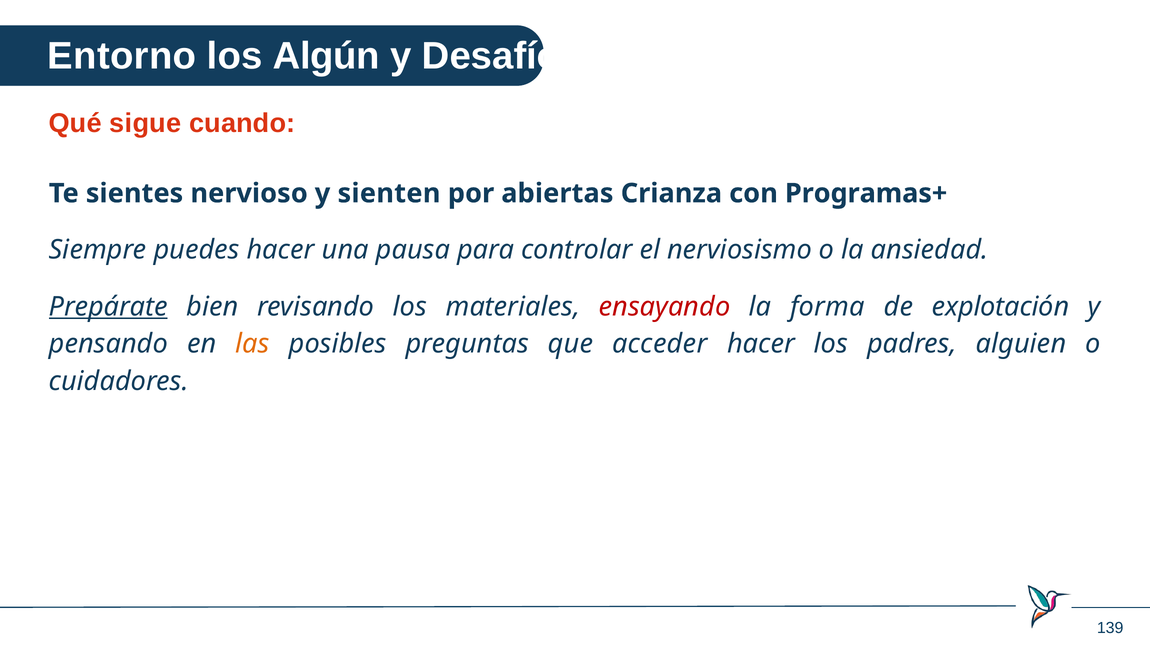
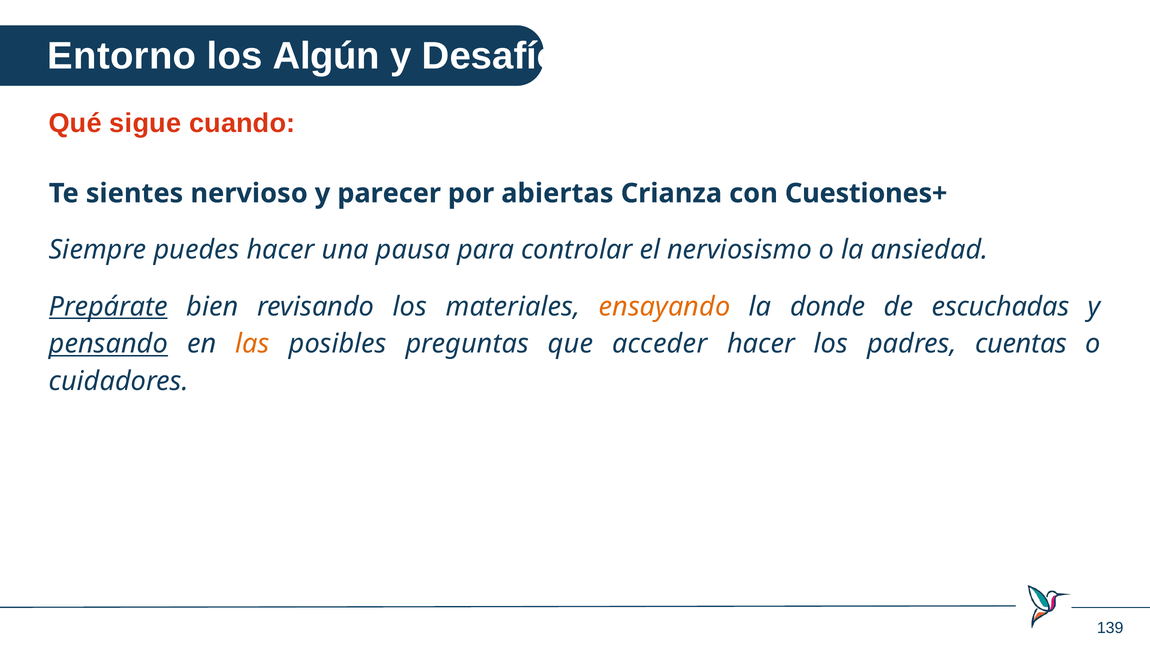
sienten: sienten -> parecer
Programas+: Programas+ -> Cuestiones+
ensayando colour: red -> orange
forma: forma -> donde
explotación: explotación -> escuchadas
pensando underline: none -> present
alguien: alguien -> cuentas
